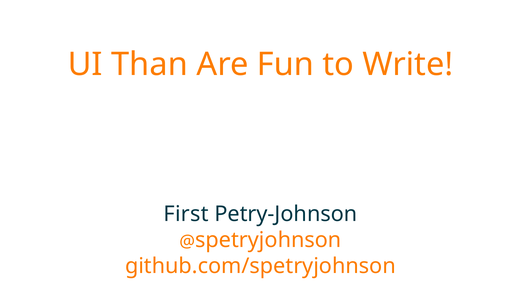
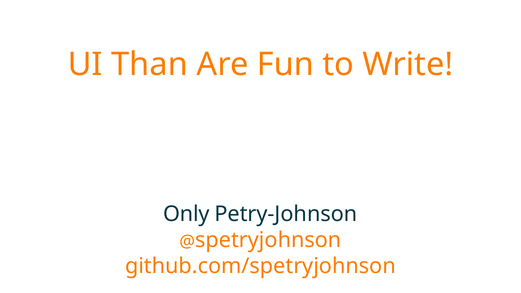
First: First -> Only
